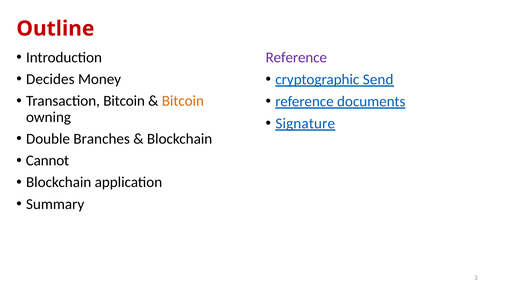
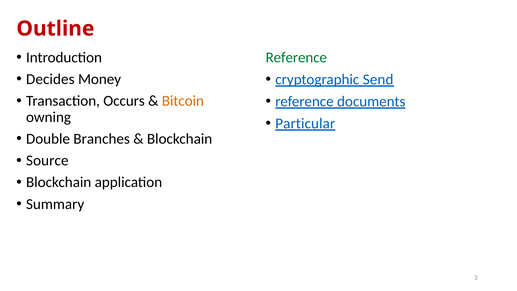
Reference at (296, 58) colour: purple -> green
Transaction Bitcoin: Bitcoin -> Occurs
Signature: Signature -> Particular
Cannot: Cannot -> Source
